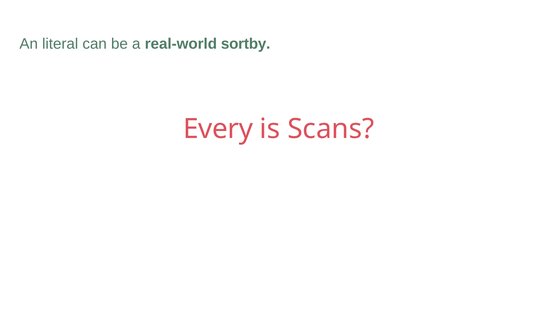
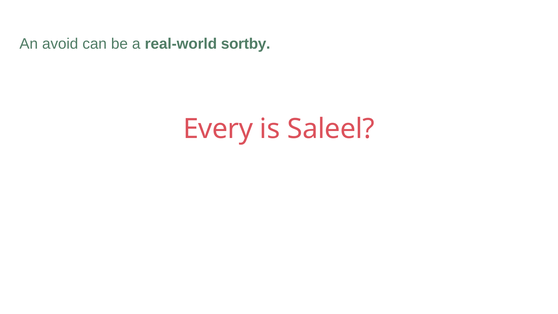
literal: literal -> avoid
Scans: Scans -> Saleel
